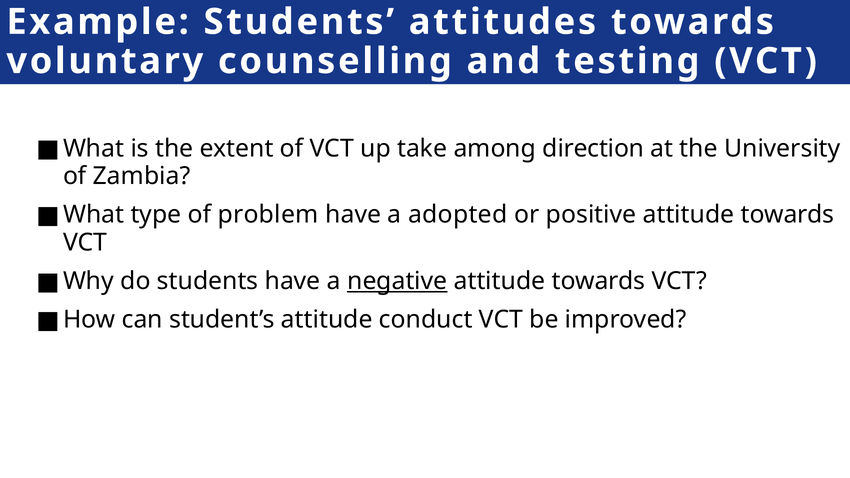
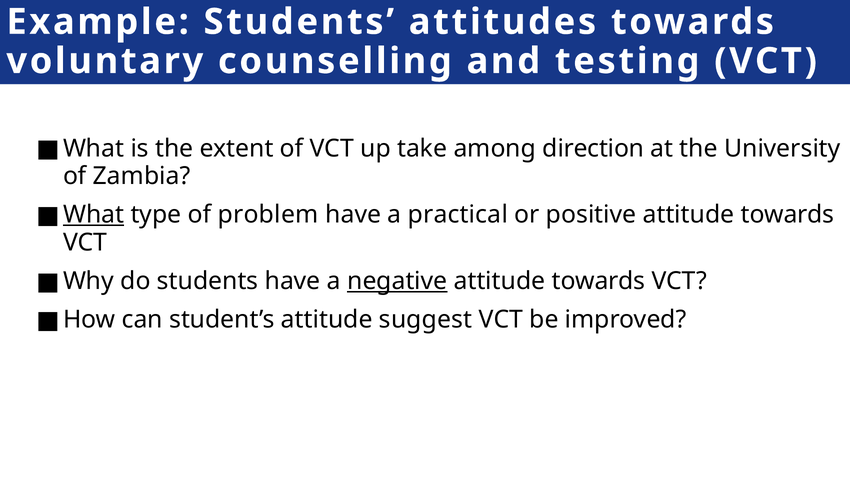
What at (94, 215) underline: none -> present
adopted: adopted -> practical
conduct: conduct -> suggest
